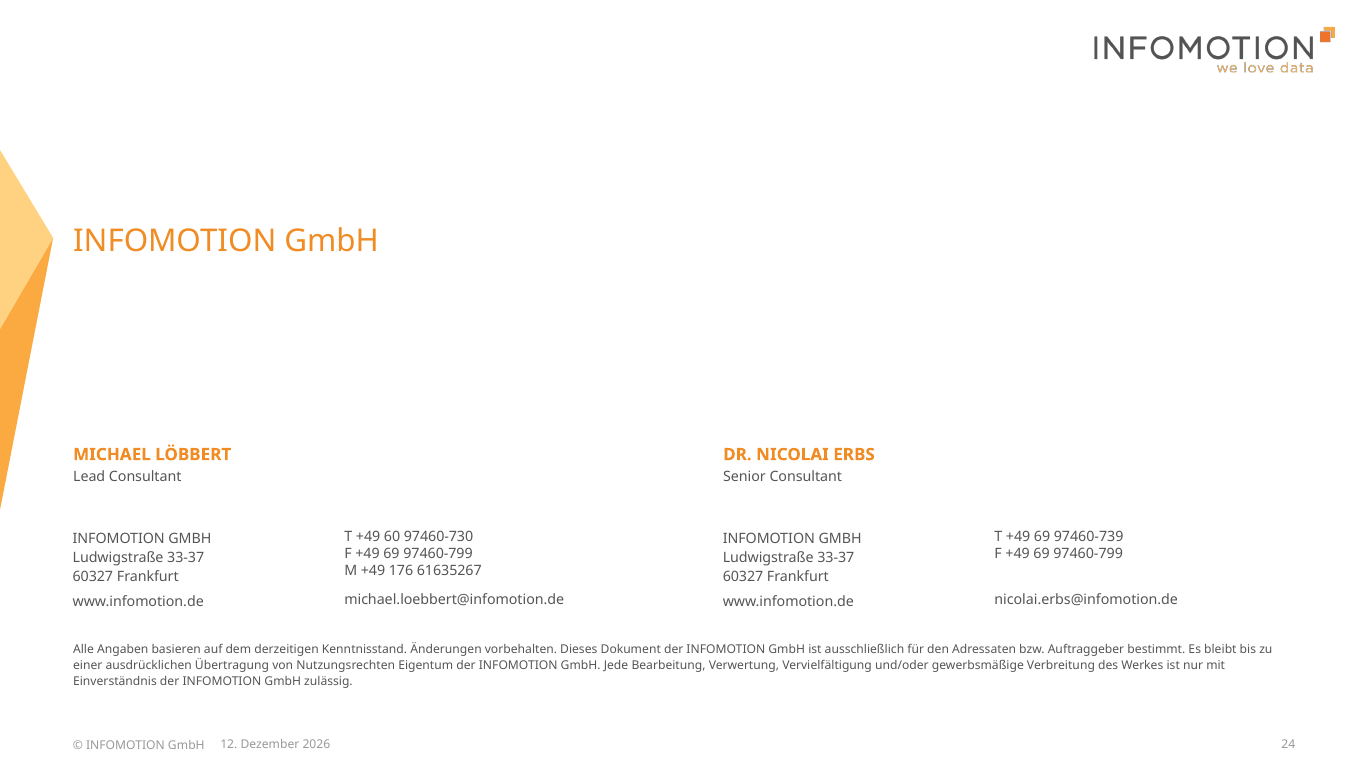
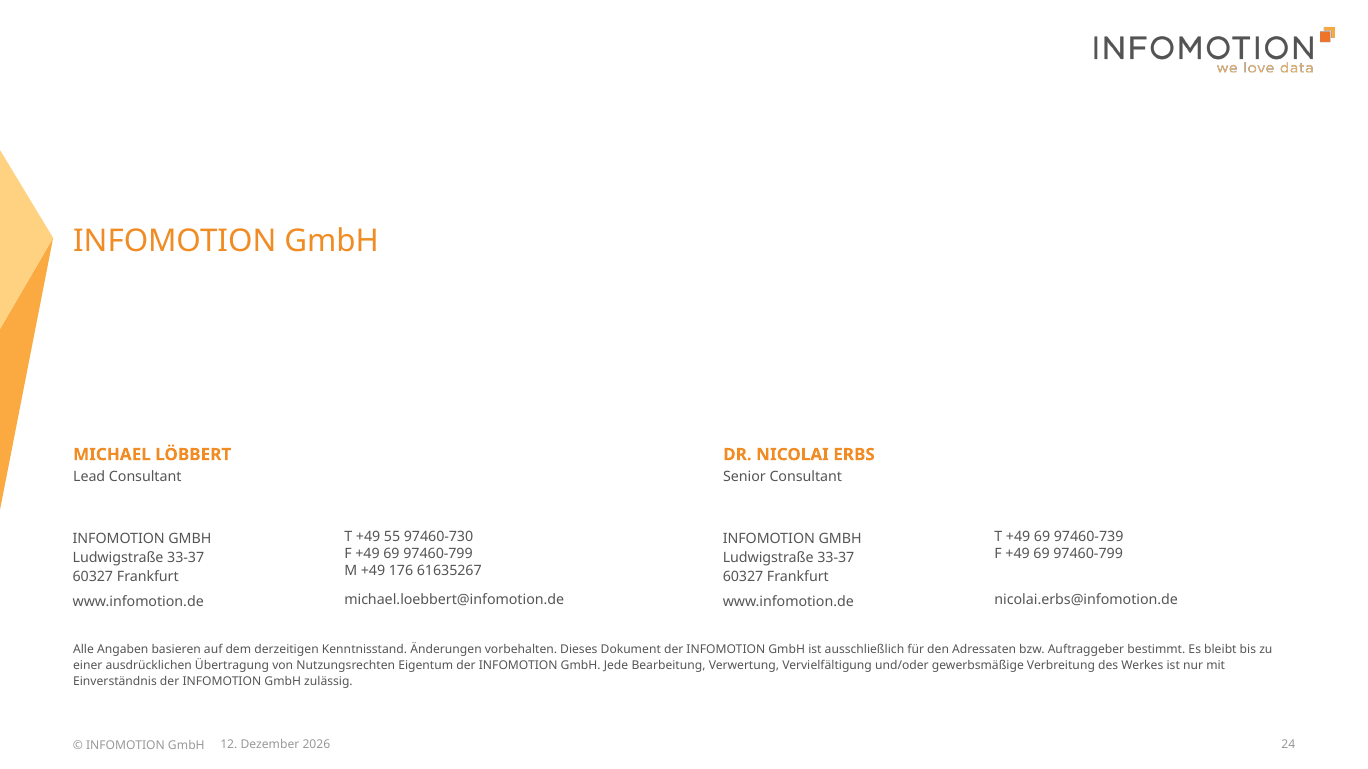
60: 60 -> 55
